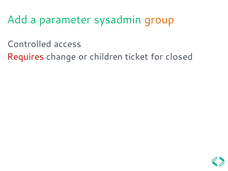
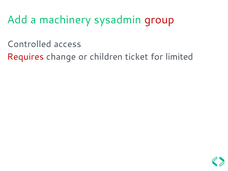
parameter: parameter -> machinery
group colour: orange -> red
closed: closed -> limited
